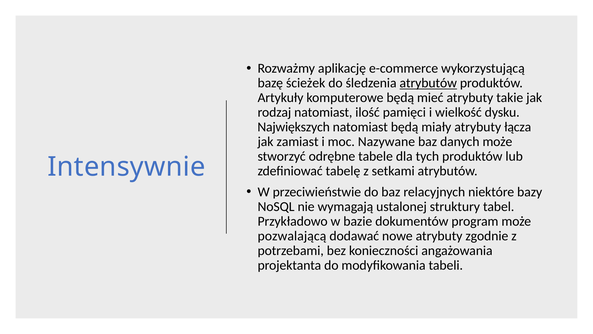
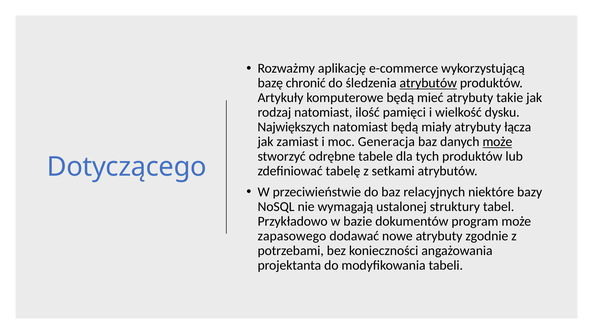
ścieżek: ścieżek -> chronić
Nazywane: Nazywane -> Generacja
może at (497, 142) underline: none -> present
Intensywnie: Intensywnie -> Dotyczącego
pozwalającą: pozwalającą -> zapasowego
